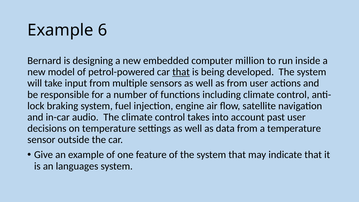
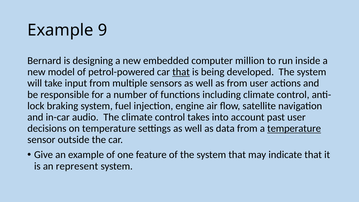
6: 6 -> 9
temperature at (294, 128) underline: none -> present
languages: languages -> represent
